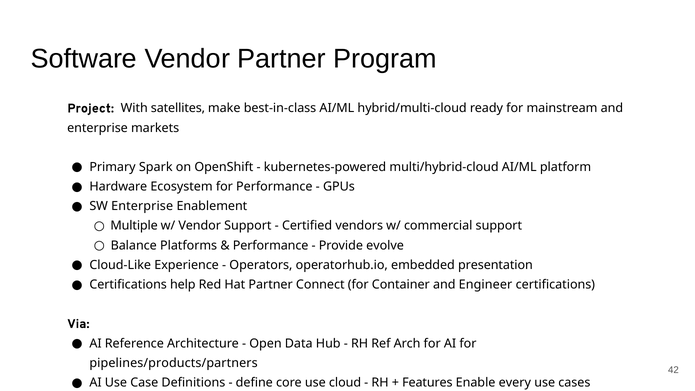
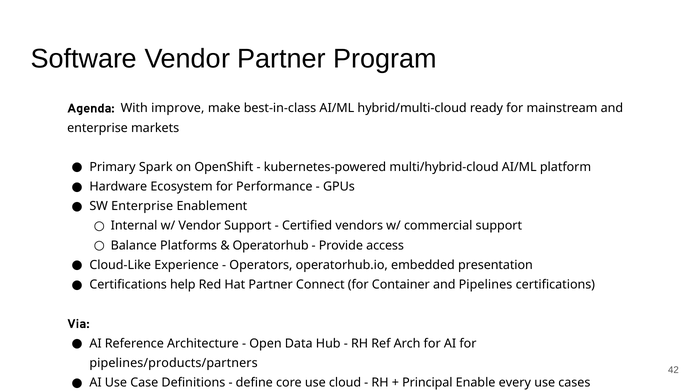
Project: Project -> Agenda
satellites: satellites -> improve
Multiple: Multiple -> Internal
Performance at (271, 245): Performance -> Operatorhub
evolve: evolve -> access
Engineer: Engineer -> Pipelines
Features: Features -> Principal
